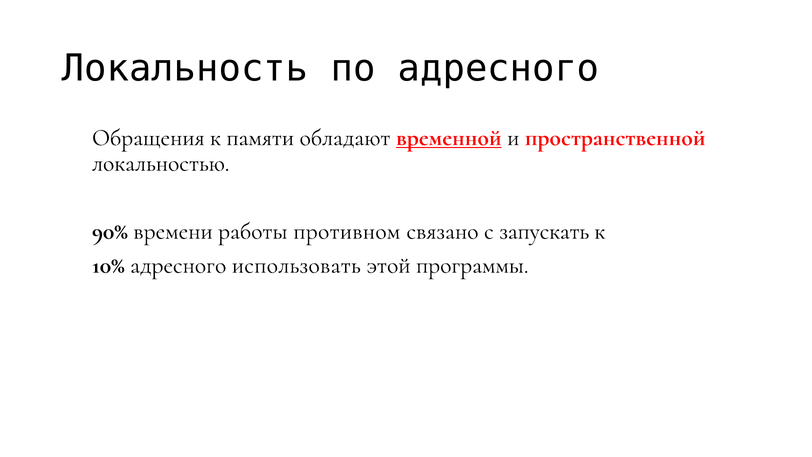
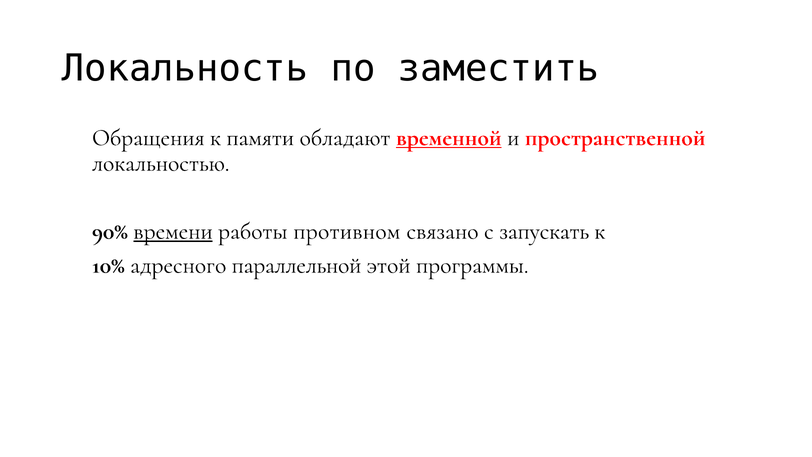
по адресного: адресного -> заместить
времени underline: none -> present
использовать: использовать -> параллельной
